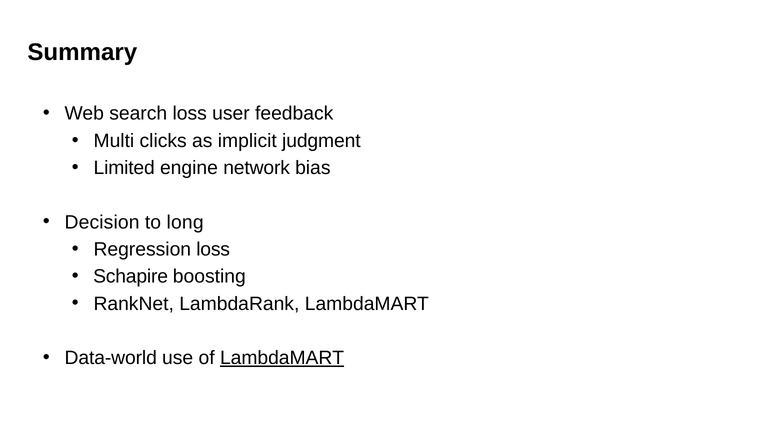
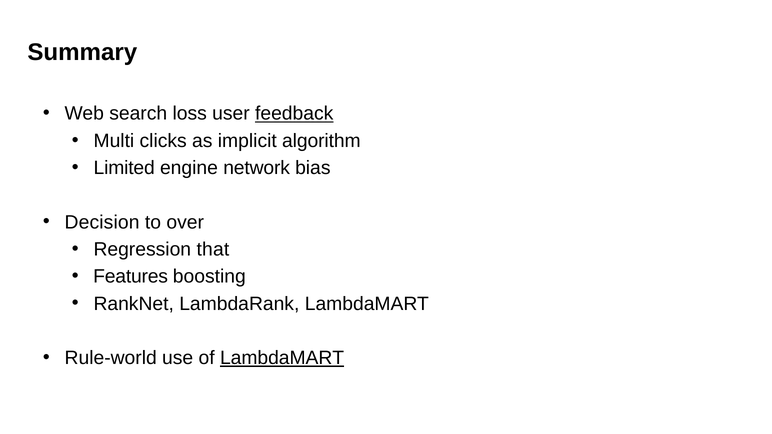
feedback underline: none -> present
judgment: judgment -> algorithm
long: long -> over
Regression loss: loss -> that
Schapire: Schapire -> Features
Data-world: Data-world -> Rule-world
